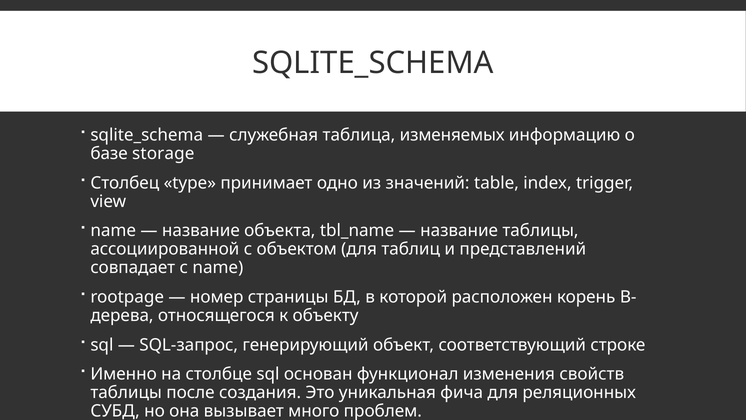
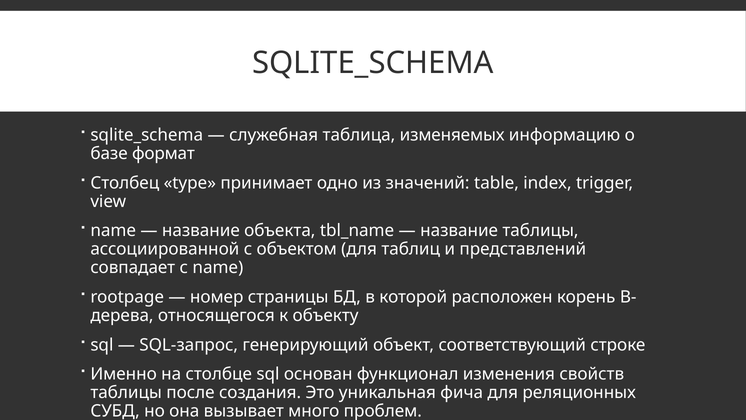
storage: storage -> формат
